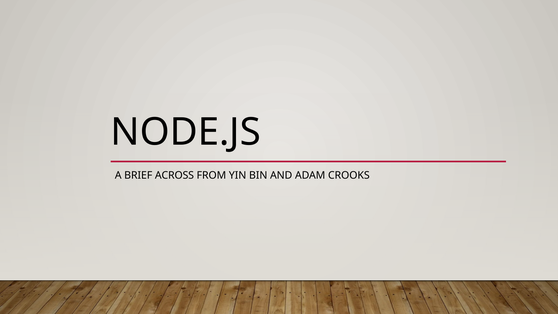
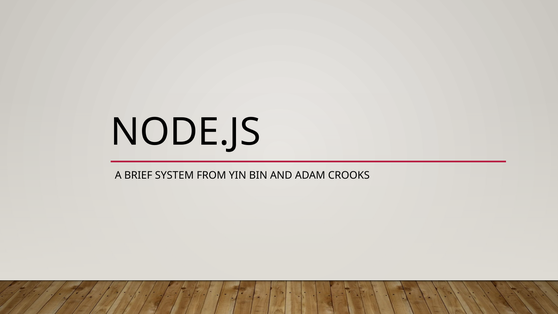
ACROSS: ACROSS -> SYSTEM
